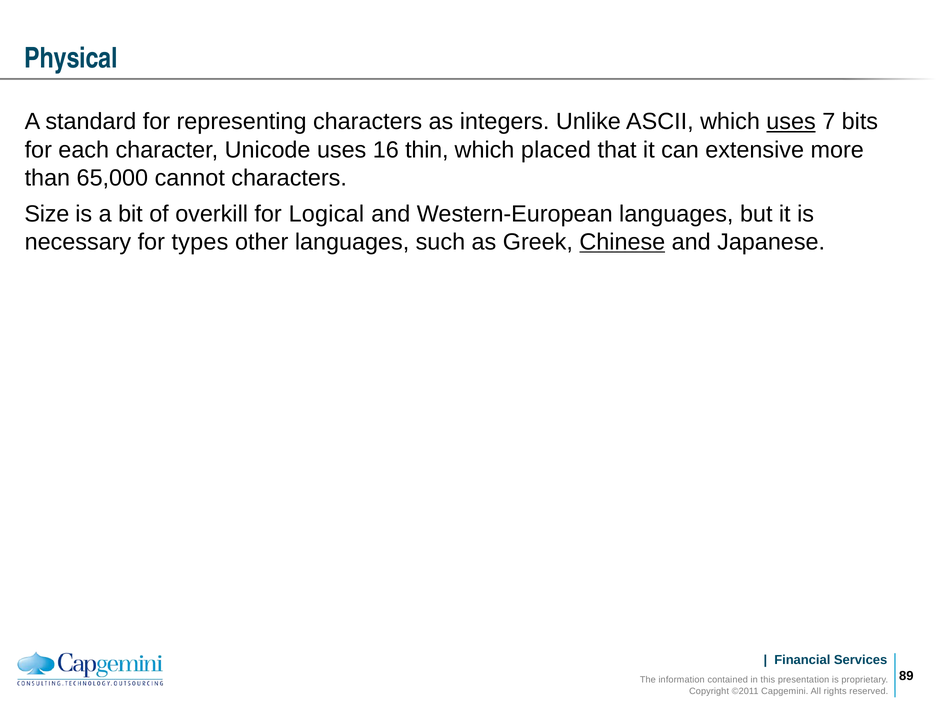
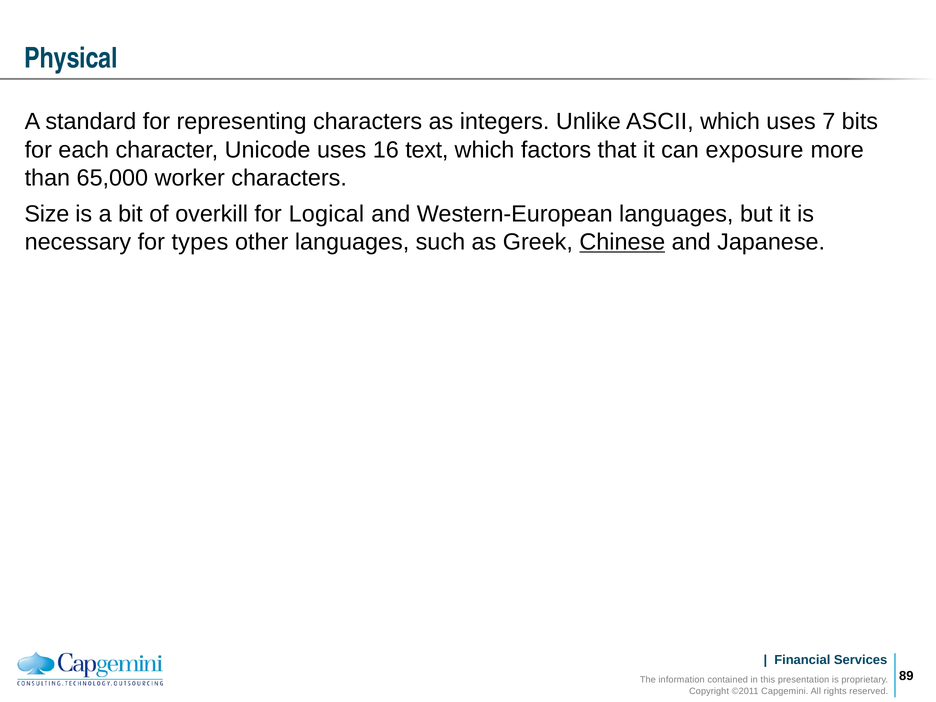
uses at (791, 122) underline: present -> none
thin: thin -> text
placed: placed -> factors
extensive: extensive -> exposure
cannot: cannot -> worker
